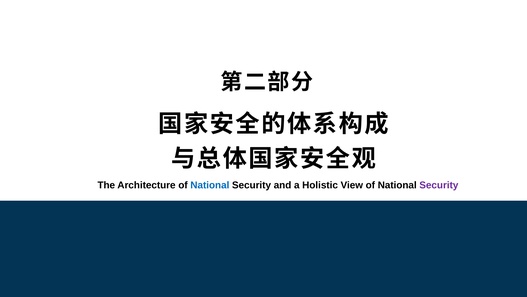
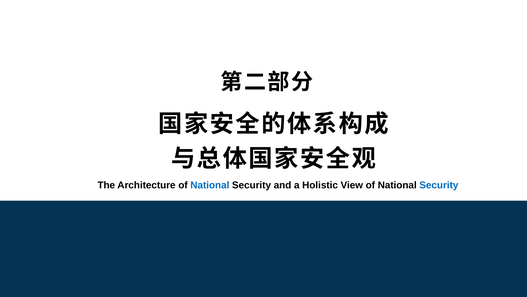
Security at (439, 185) colour: purple -> blue
